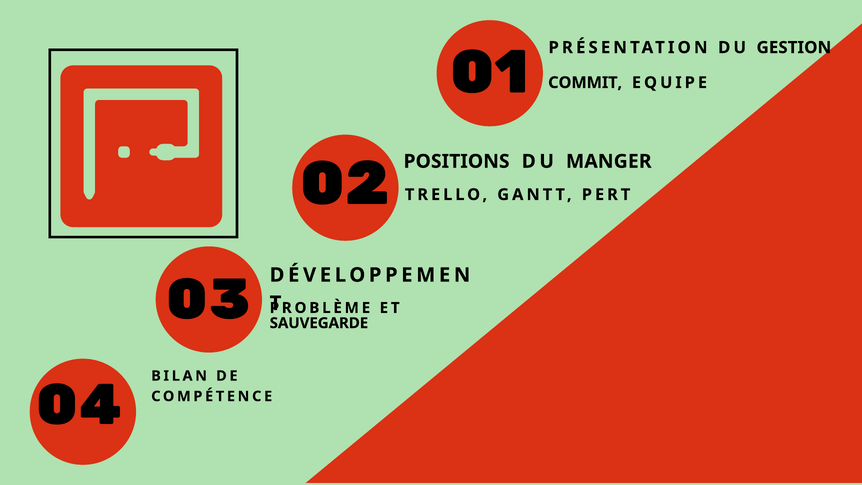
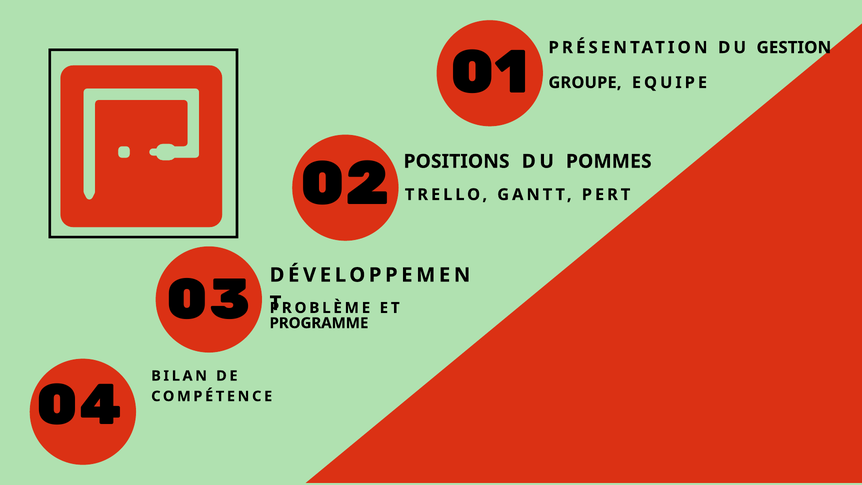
COMMIT: COMMIT -> GROUPE
MANGER: MANGER -> POMMES
SAUVEGARDE: SAUVEGARDE -> PROGRAMME
